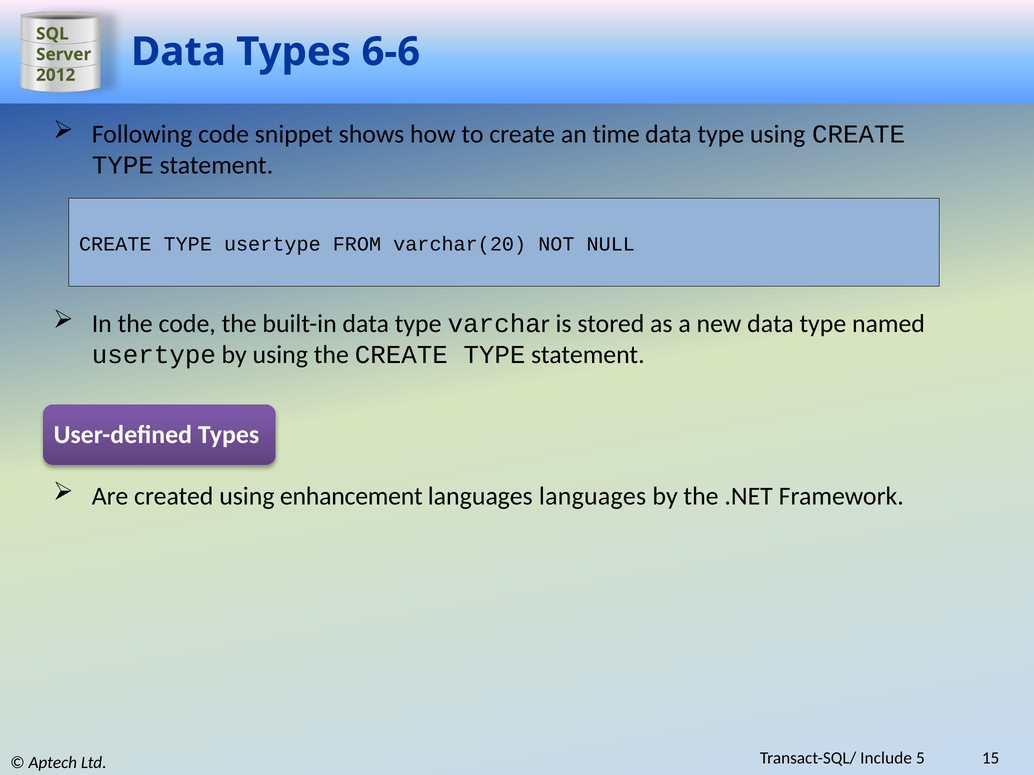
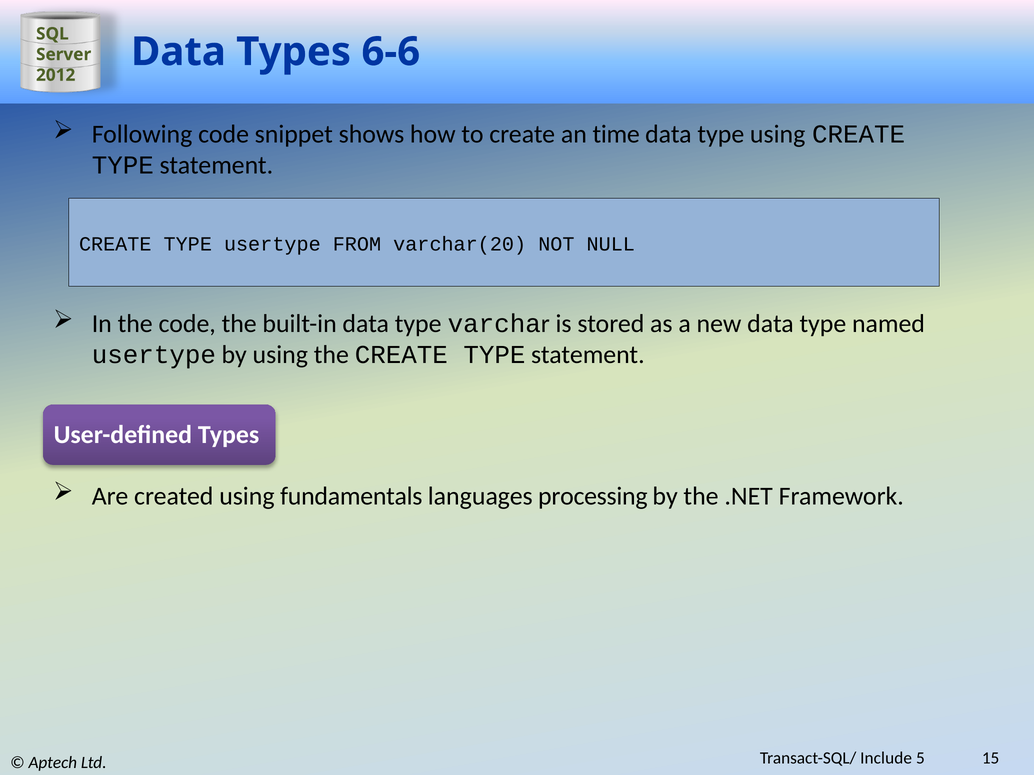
enhancement: enhancement -> fundamentals
languages languages: languages -> processing
